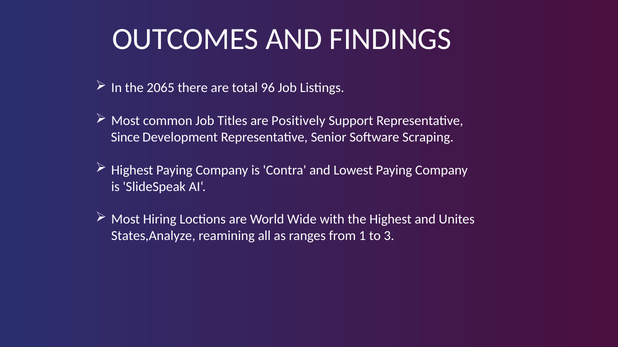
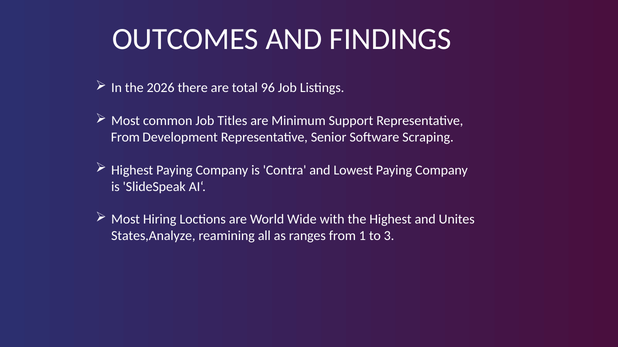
2065: 2065 -> 2026
Positively: Positively -> Minimum
Since at (125, 137): Since -> From
